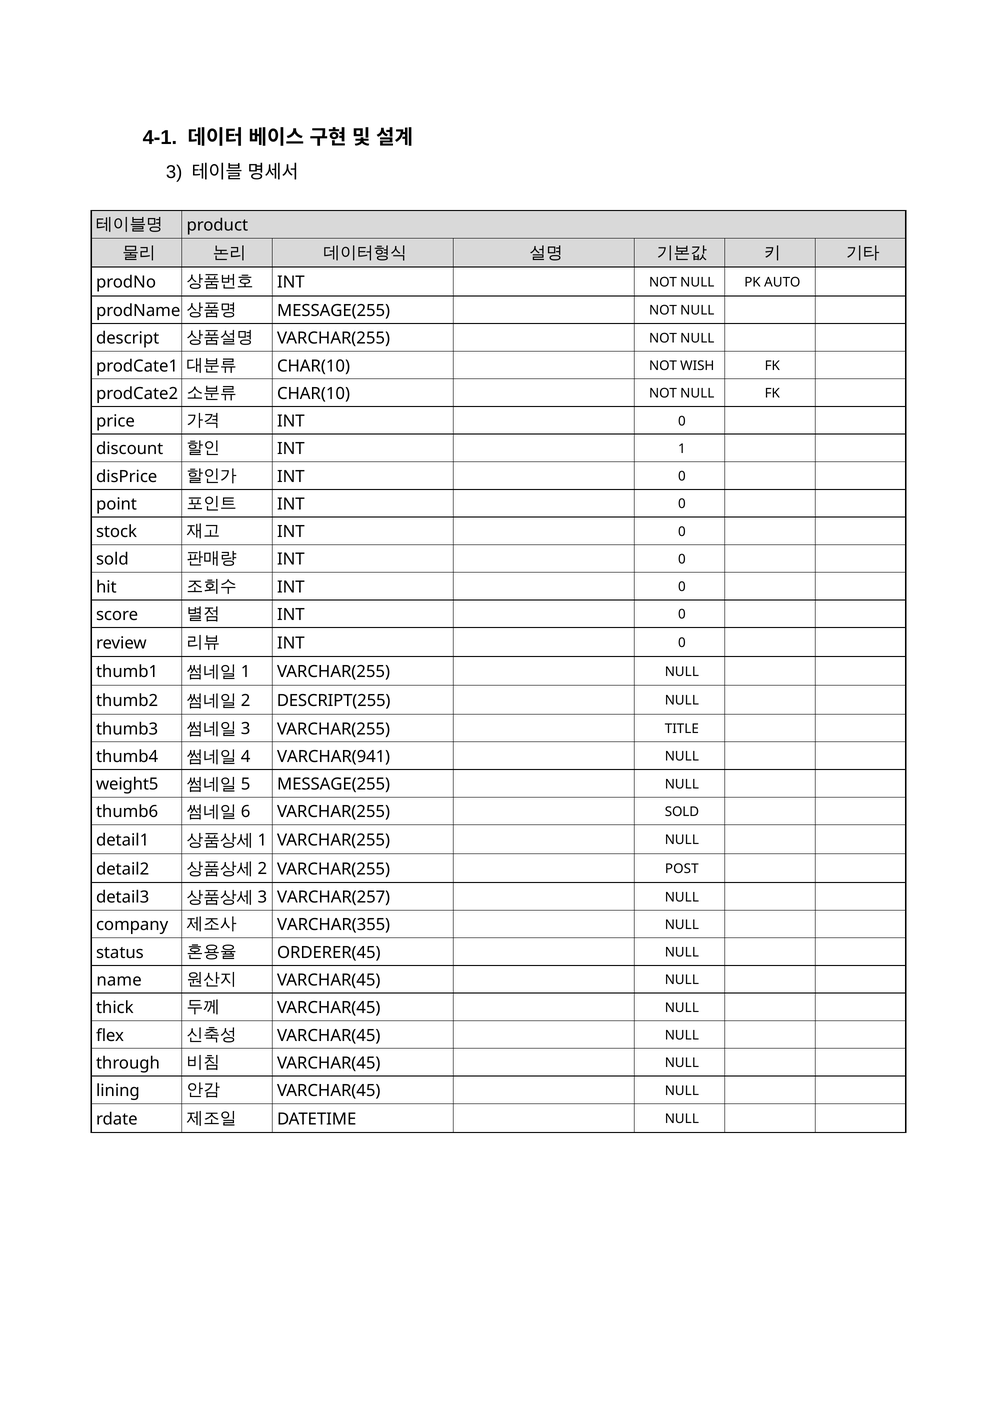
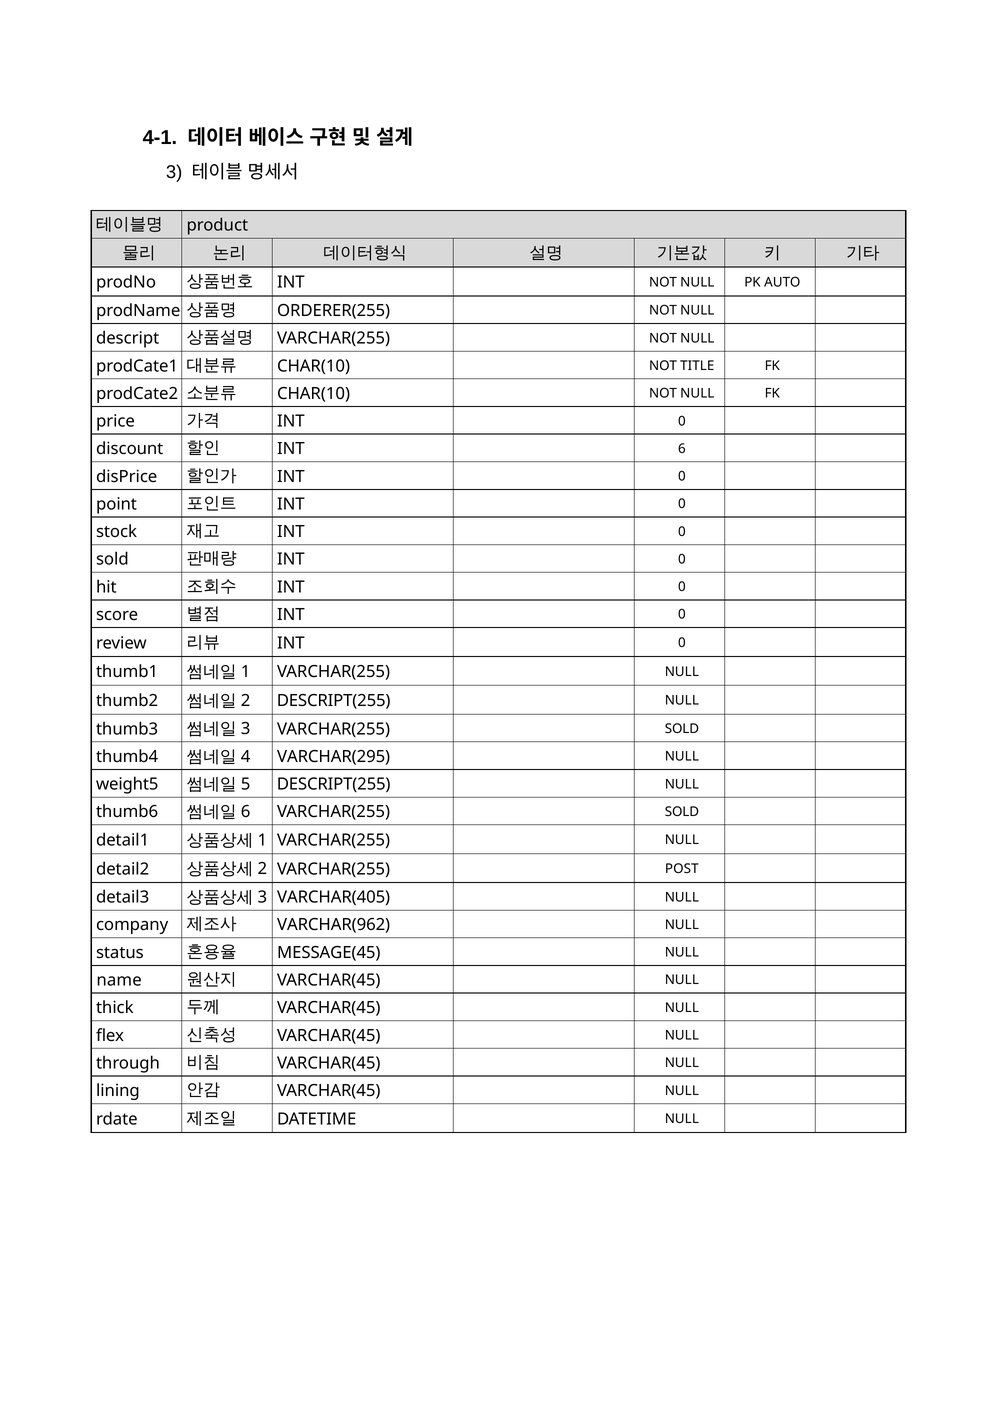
MESSAGE(255 at (334, 311): MESSAGE(255 -> ORDERER(255
WISH: WISH -> TITLE
1: 1 -> 6
TITLE at (682, 729): TITLE -> SOLD
VARCHAR(941: VARCHAR(941 -> VARCHAR(295
MESSAGE(255 at (334, 784): MESSAGE(255 -> DESCRIPT(255
VARCHAR(257: VARCHAR(257 -> VARCHAR(405
VARCHAR(355: VARCHAR(355 -> VARCHAR(962
ORDERER(45: ORDERER(45 -> MESSAGE(45
